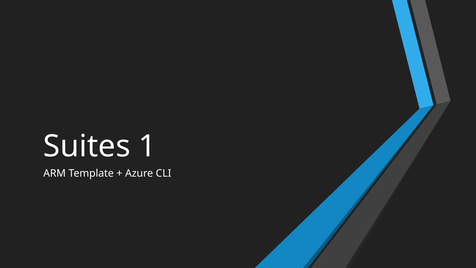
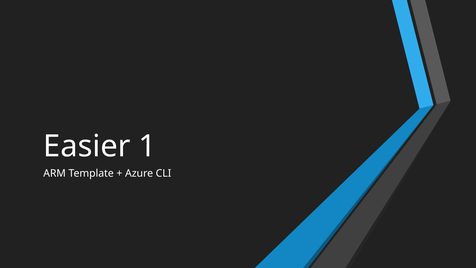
Suites: Suites -> Easier
